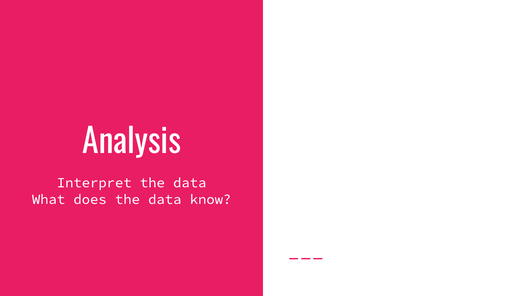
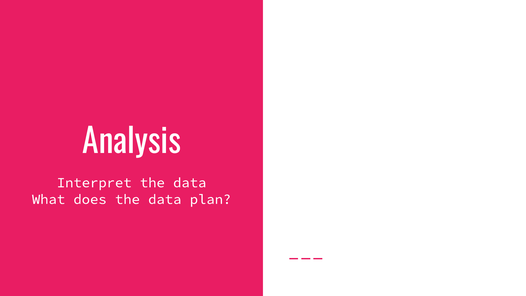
know: know -> plan
